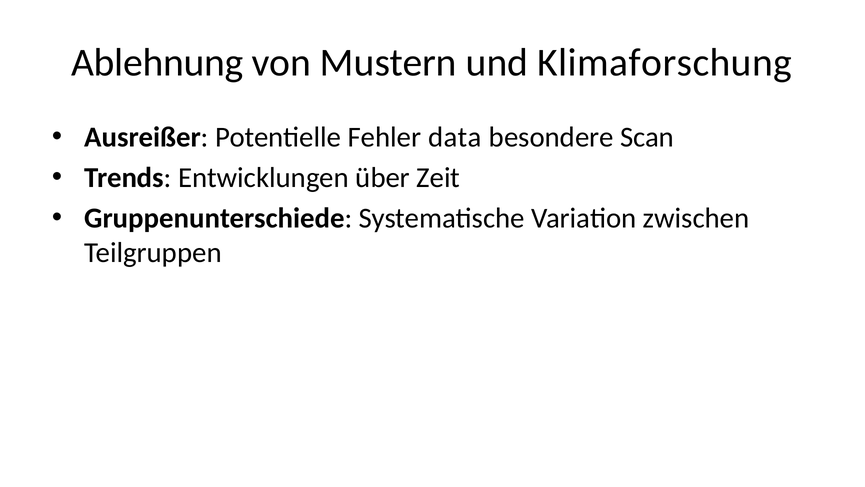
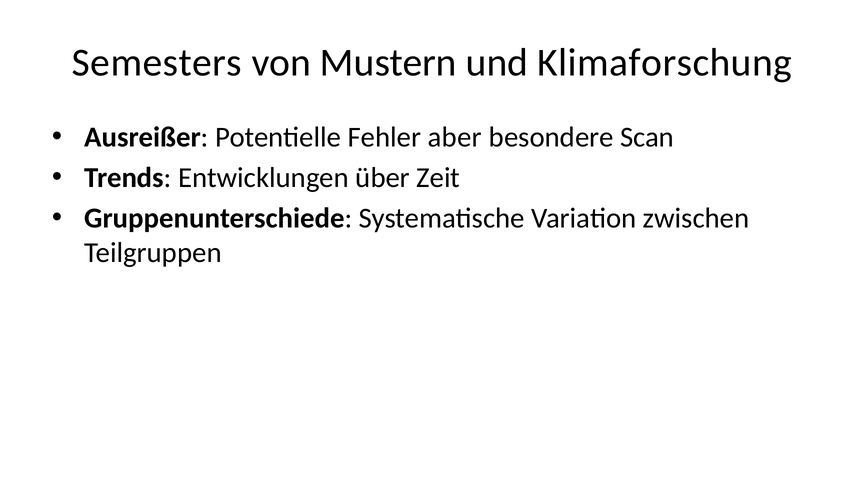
Ablehnung: Ablehnung -> Semesters
data: data -> aber
